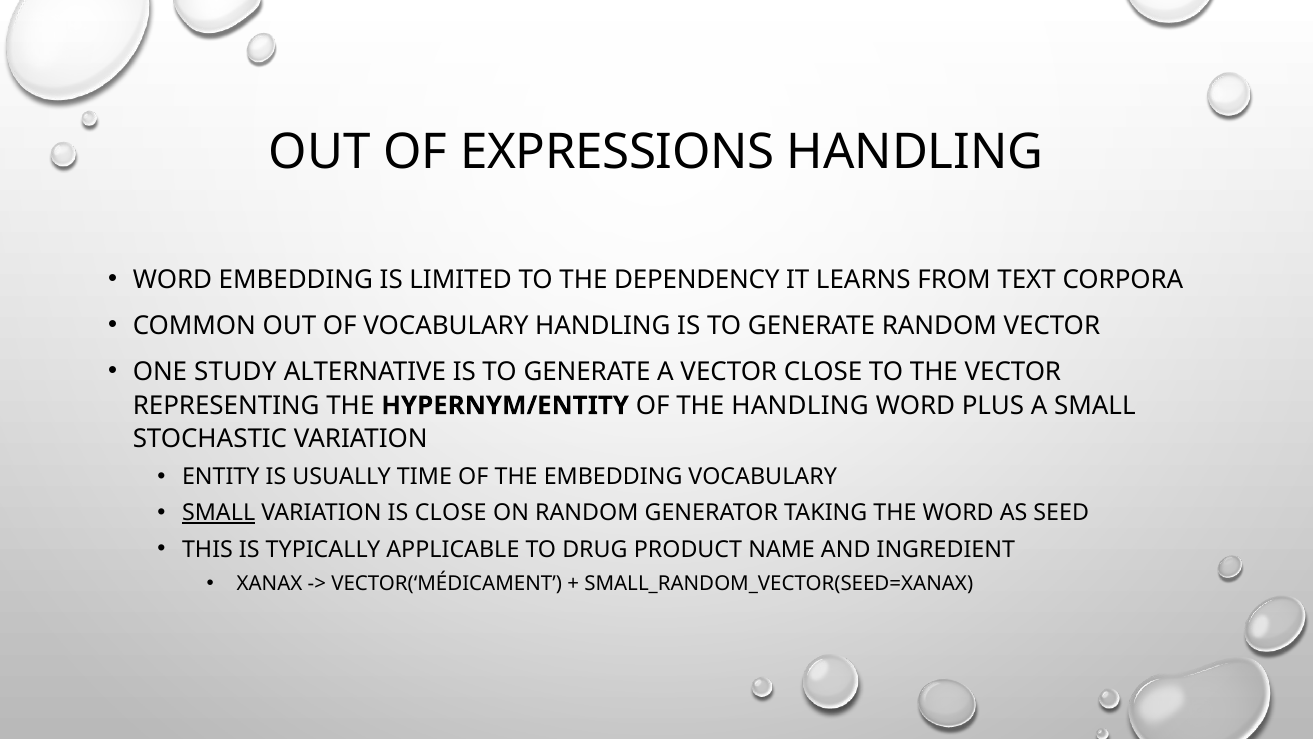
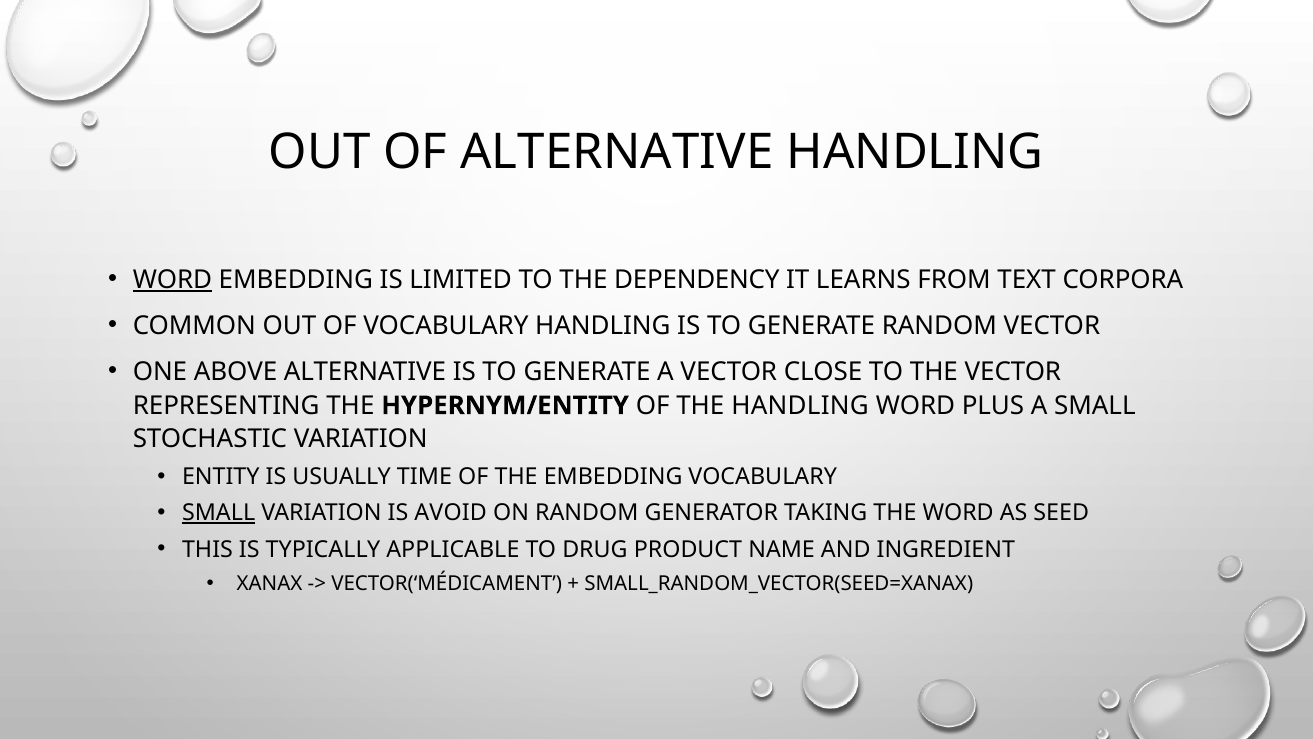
OF EXPRESSIONS: EXPRESSIONS -> ALTERNATIVE
WORD at (172, 280) underline: none -> present
STUDY: STUDY -> ABOVE
IS CLOSE: CLOSE -> AVOID
